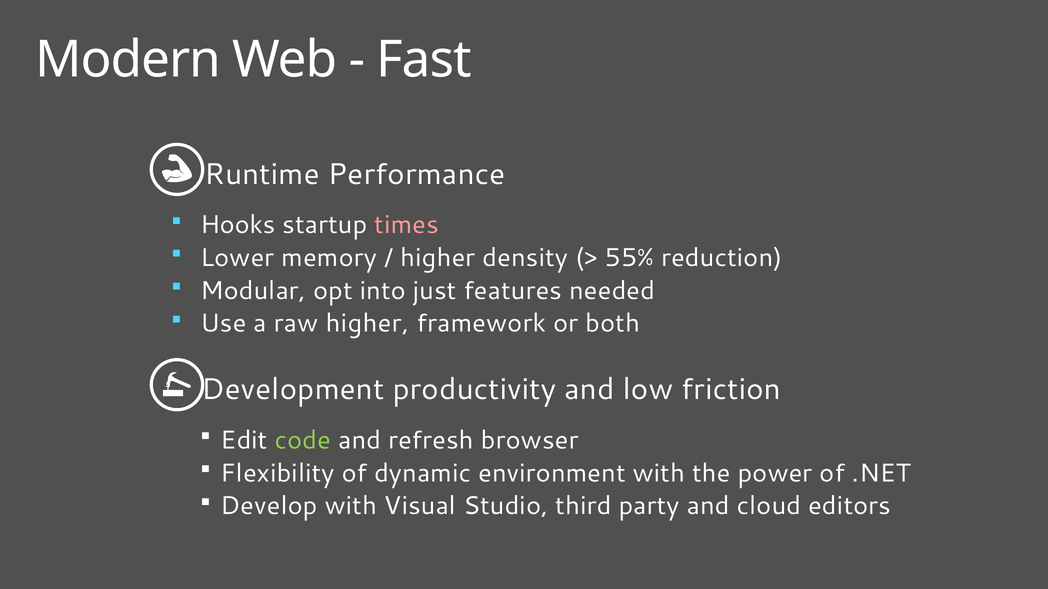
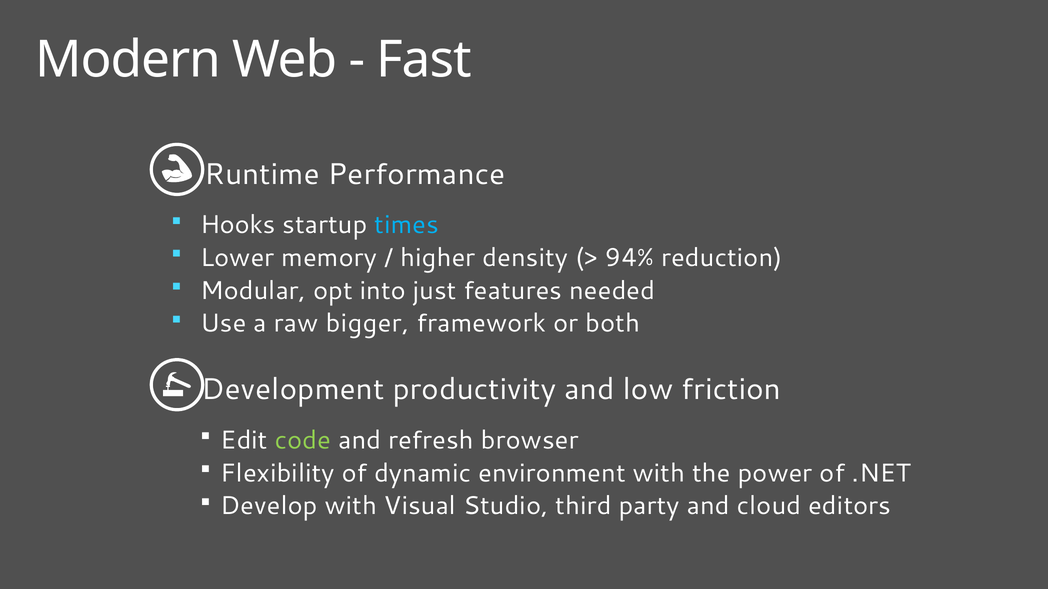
times colour: pink -> light blue
55%: 55% -> 94%
raw higher: higher -> bigger
